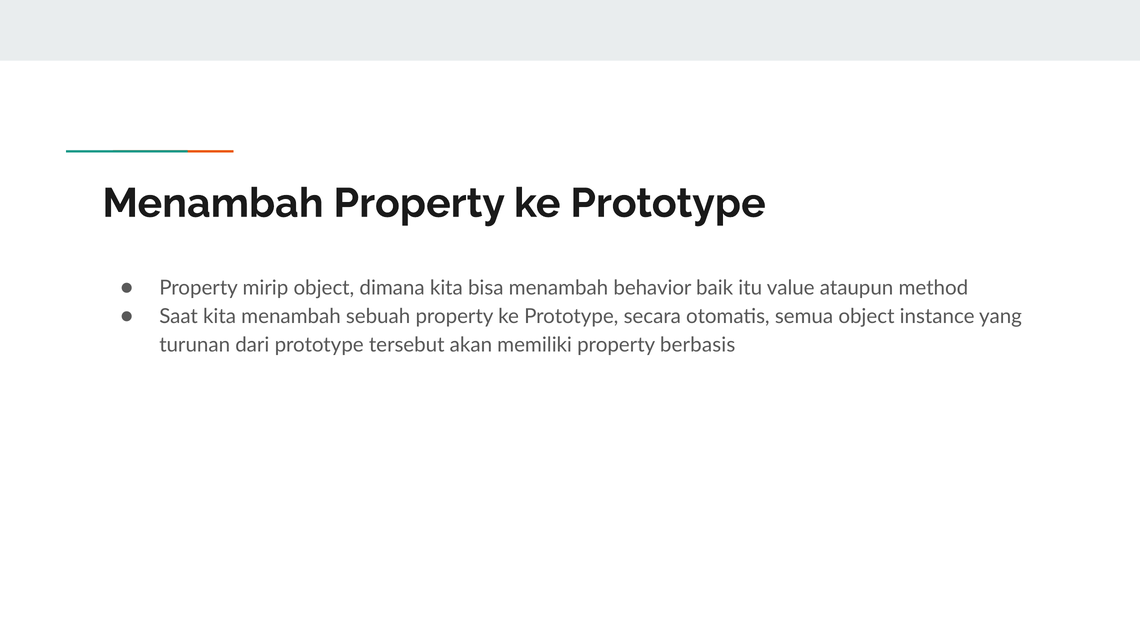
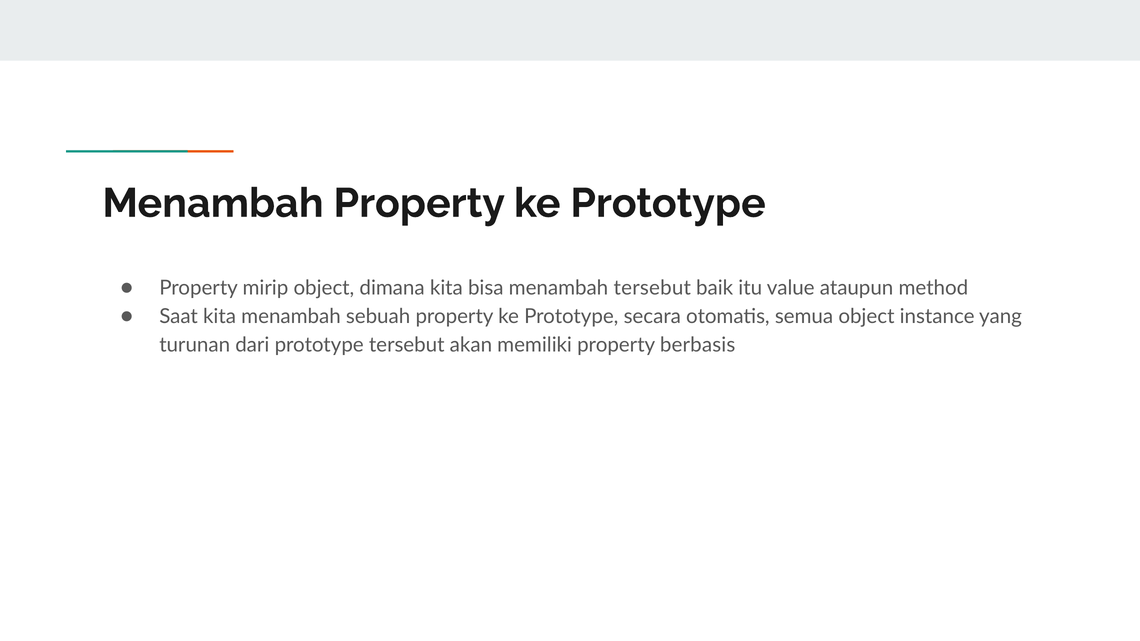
menambah behavior: behavior -> tersebut
